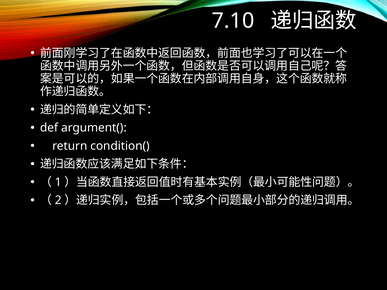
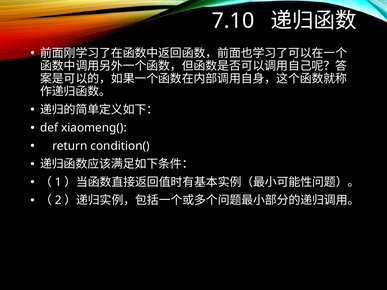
argument(: argument( -> xiaomeng(
